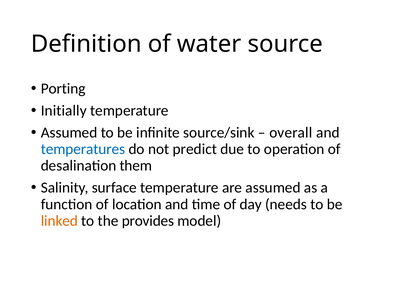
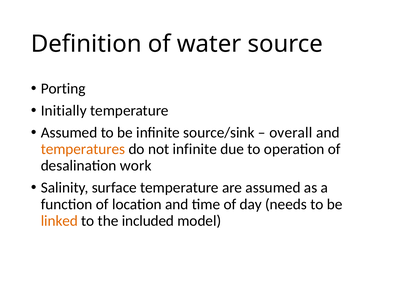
temperatures colour: blue -> orange
not predict: predict -> infinite
them: them -> work
provides: provides -> included
